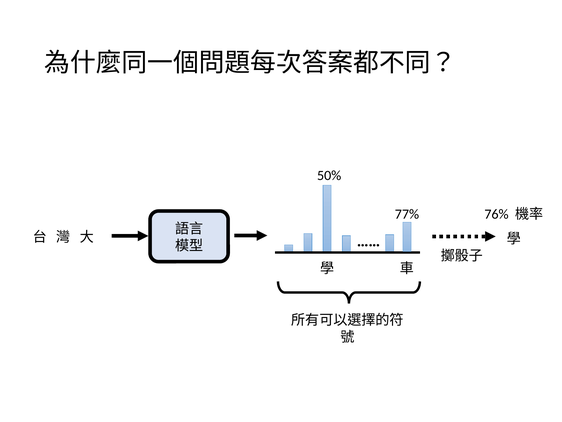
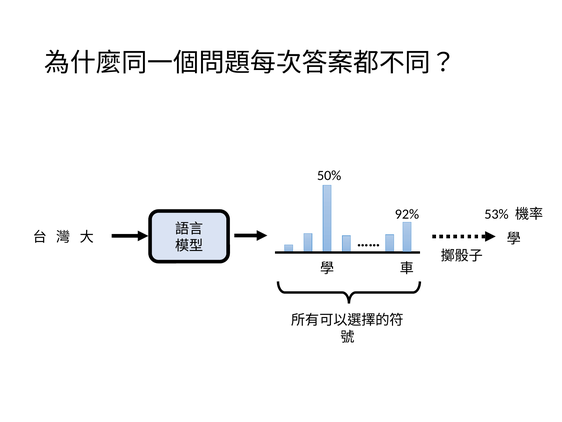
76%: 76% -> 53%
77%: 77% -> 92%
